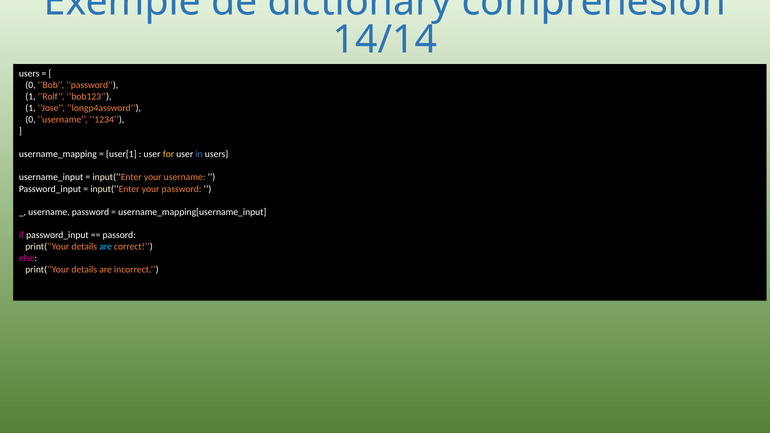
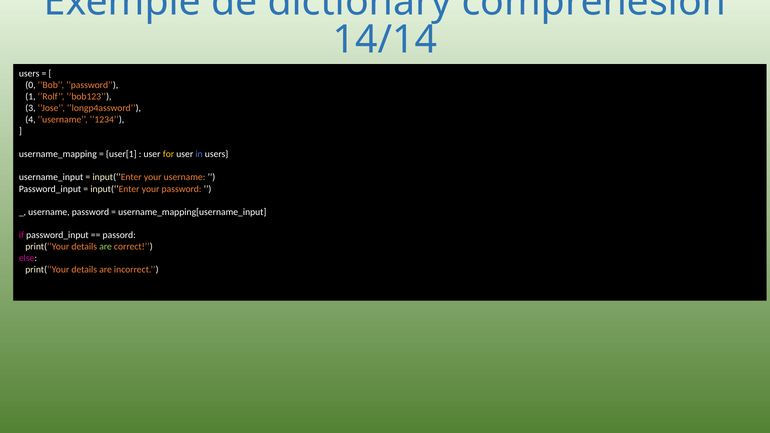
1 at (30, 108): 1 -> 3
0 at (30, 120): 0 -> 4
are at (106, 247) colour: light blue -> light green
